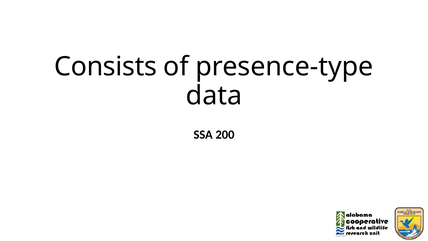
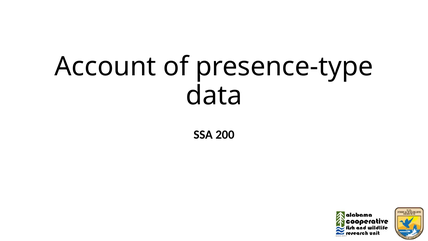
Consists: Consists -> Account
